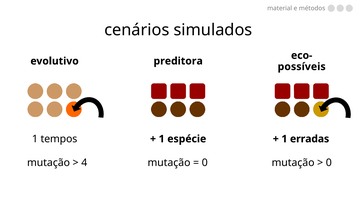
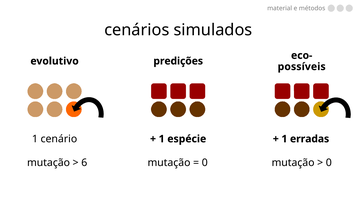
preditora: preditora -> predições
tempos: tempos -> cenário
4: 4 -> 6
